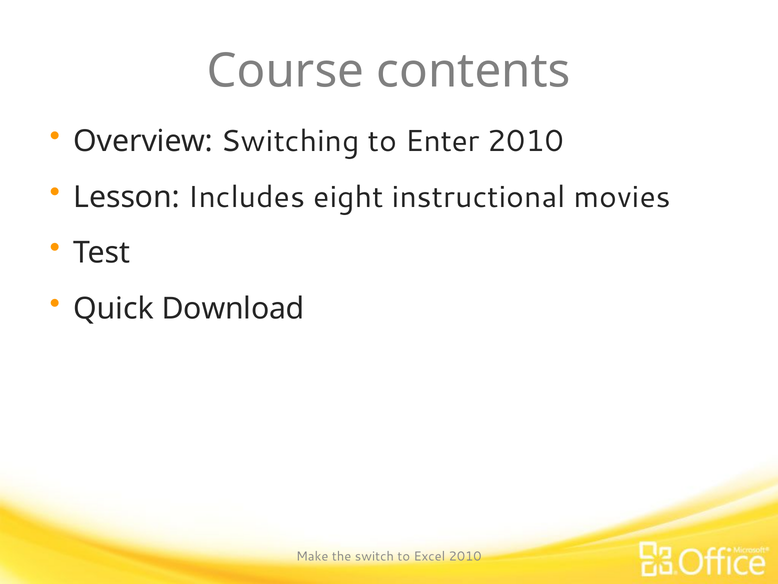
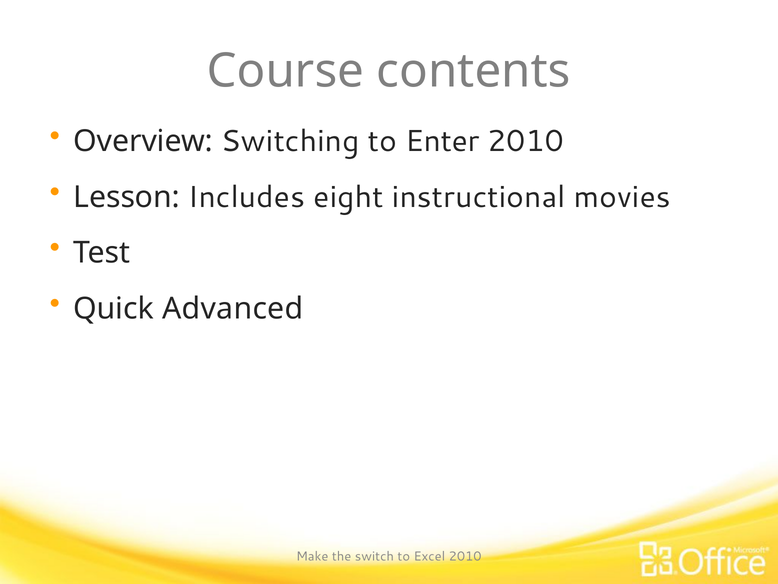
Download: Download -> Advanced
